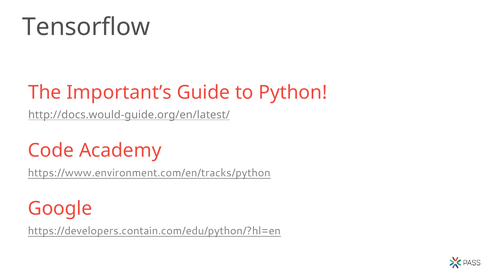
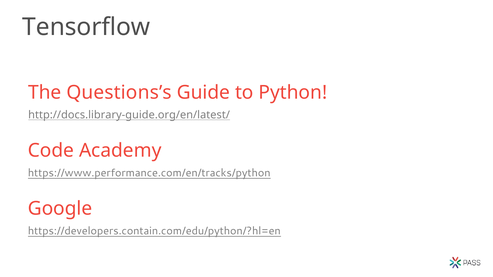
Important’s: Important’s -> Questions’s
http://docs.would-guide.org/en/latest/: http://docs.would-guide.org/en/latest/ -> http://docs.library-guide.org/en/latest/
https://www.environment.com/en/tracks/python: https://www.environment.com/en/tracks/python -> https://www.performance.com/en/tracks/python
